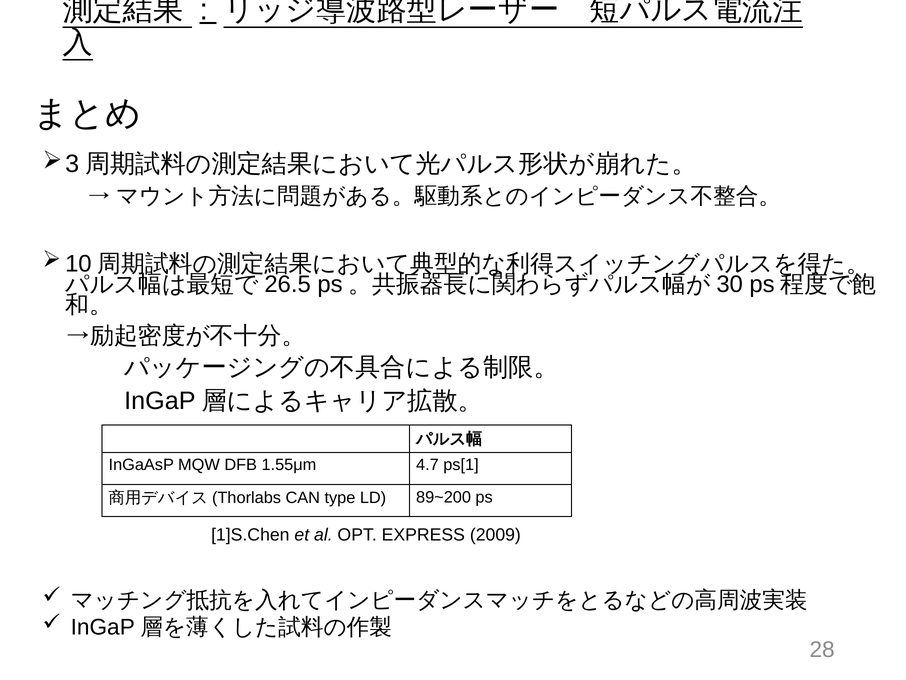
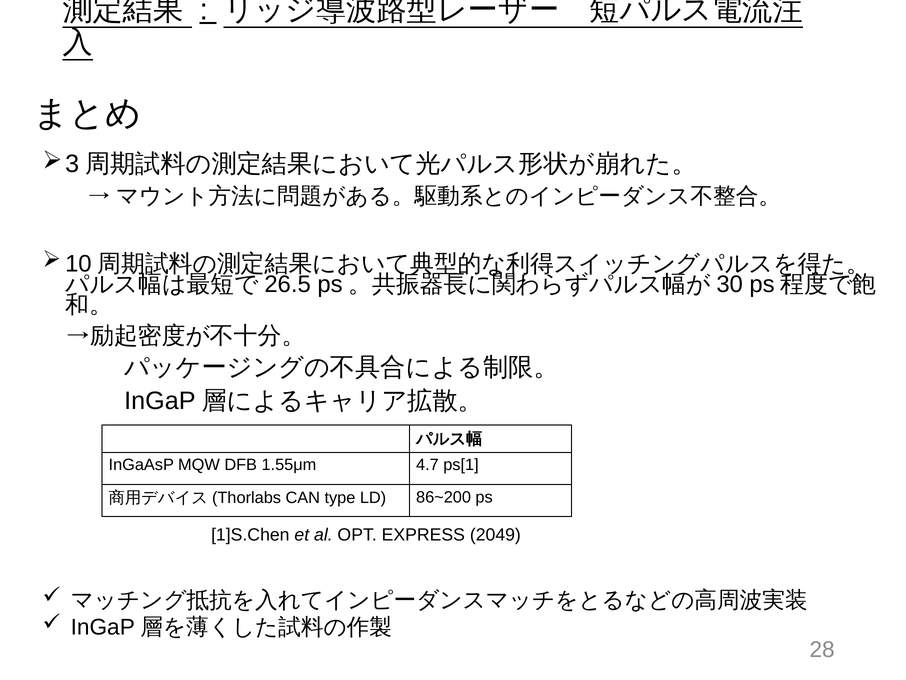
89~200: 89~200 -> 86~200
2009: 2009 -> 2049
